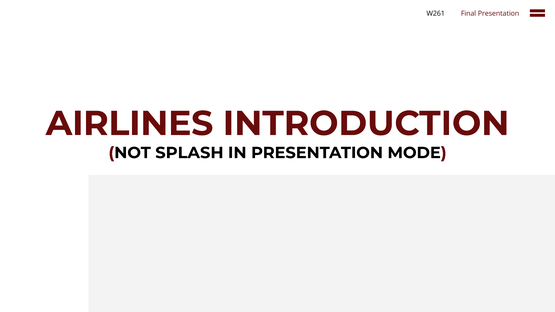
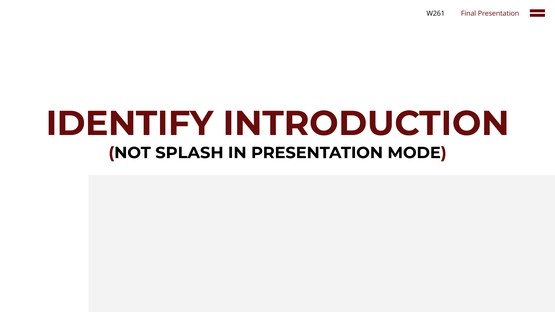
AIRLINES: AIRLINES -> IDENTIFY
